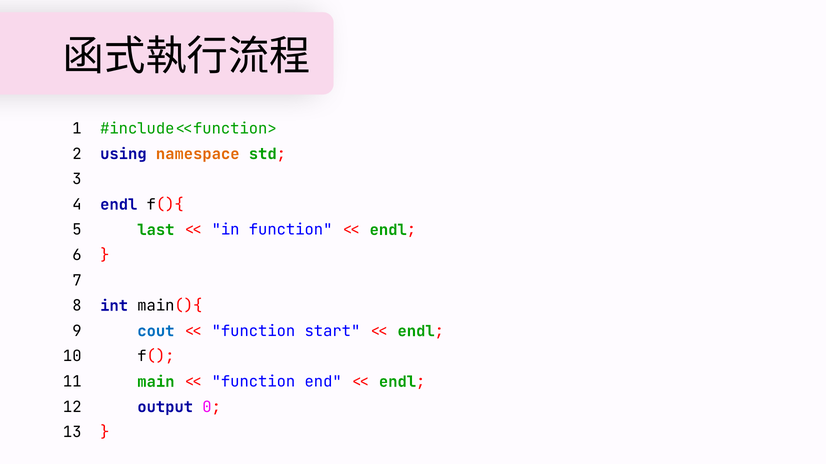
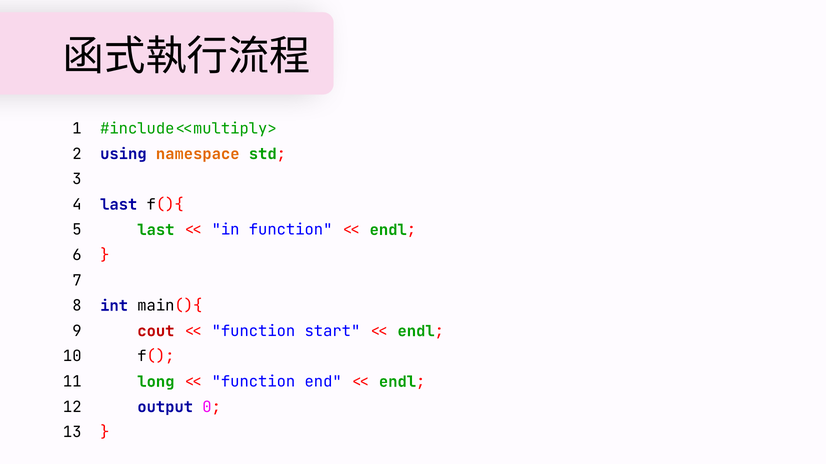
<function>: <function> -> <multiply>
4 endl: endl -> last
cout colour: blue -> red
main: main -> long
